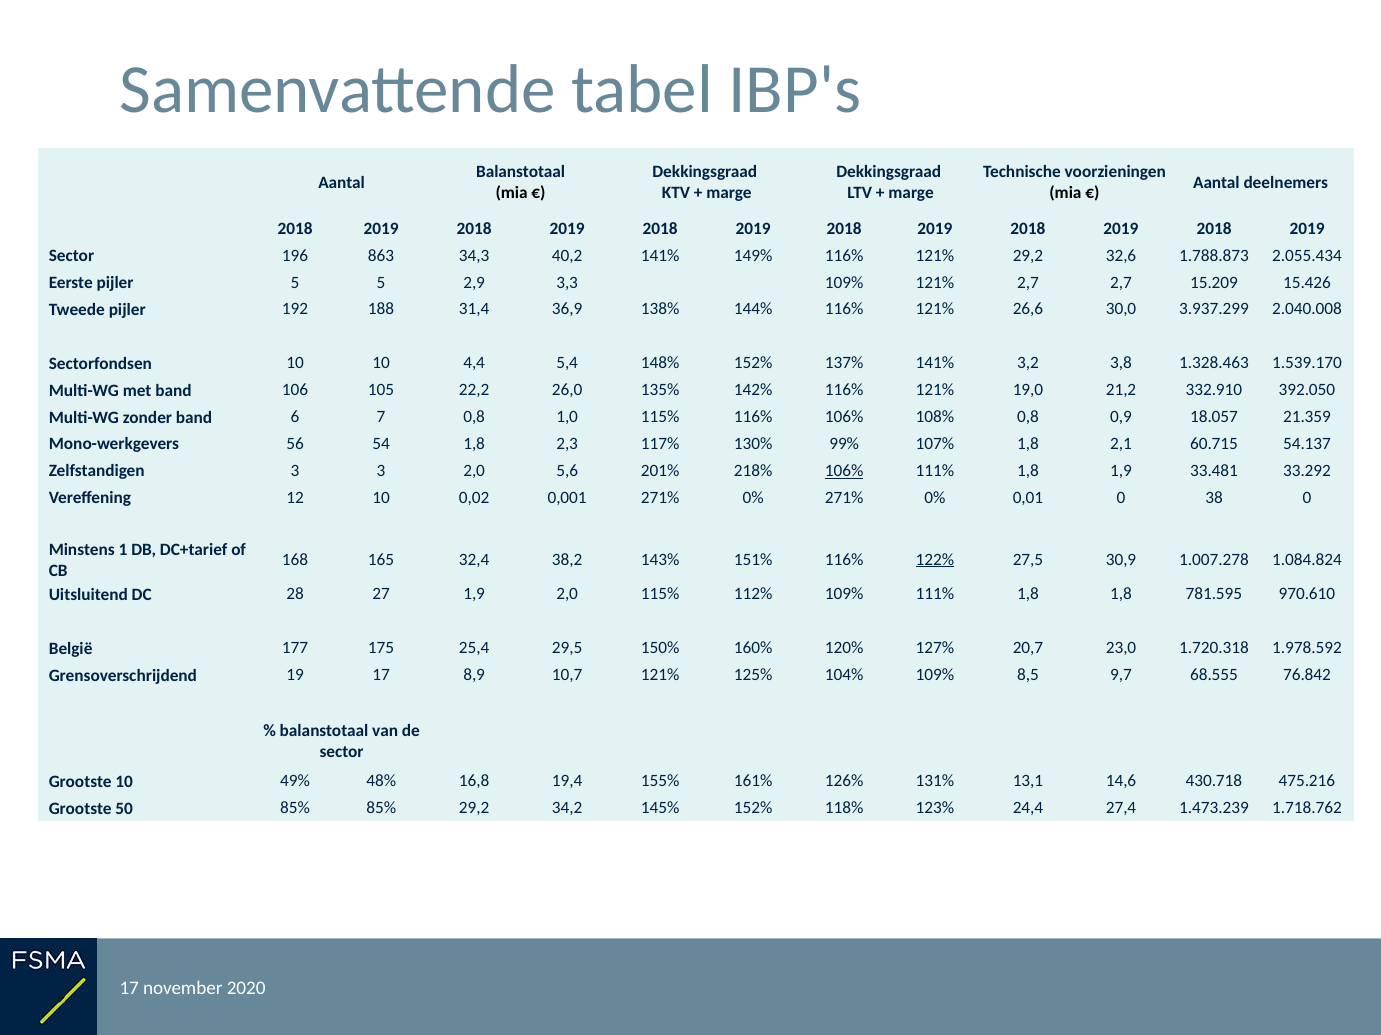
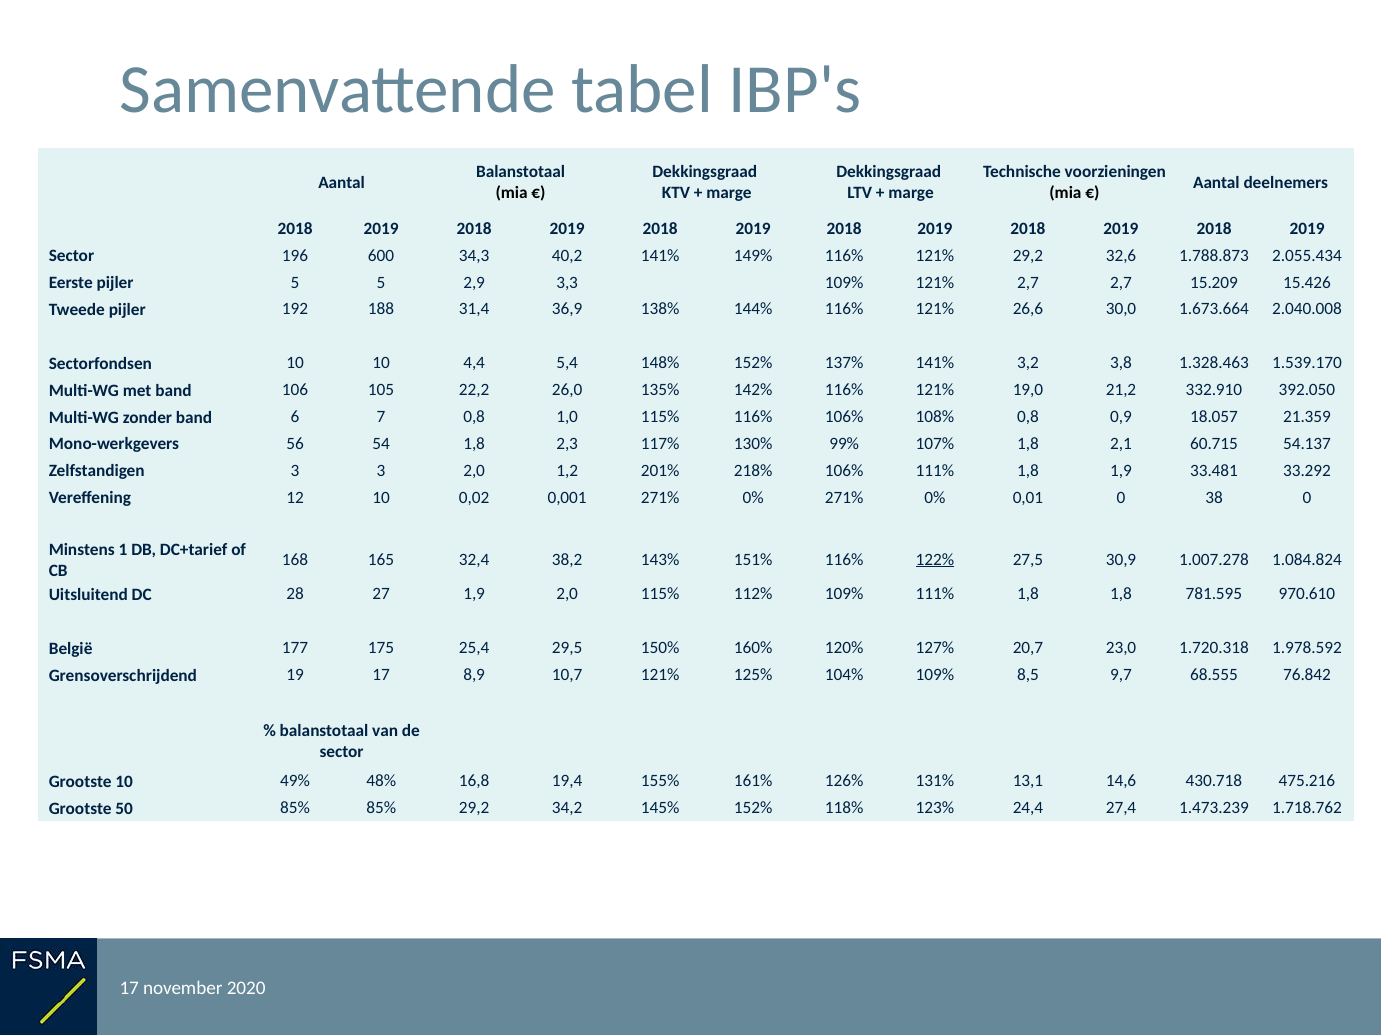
863: 863 -> 600
3.937.299: 3.937.299 -> 1.673.664
5,6: 5,6 -> 1,2
106% at (844, 471) underline: present -> none
